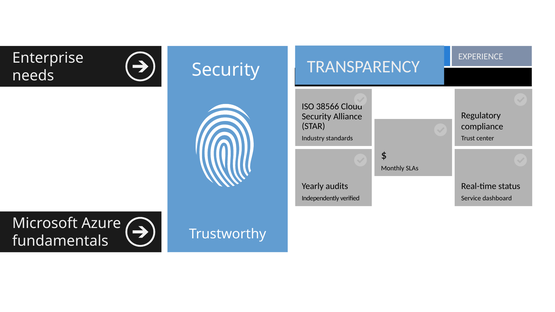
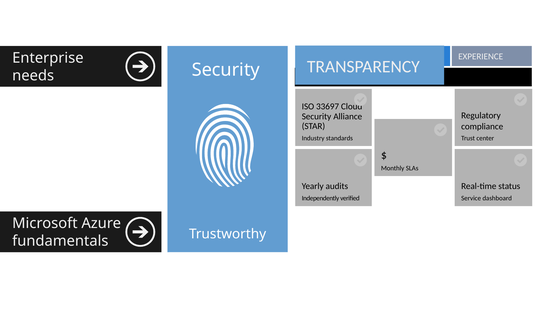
38566: 38566 -> 33697
